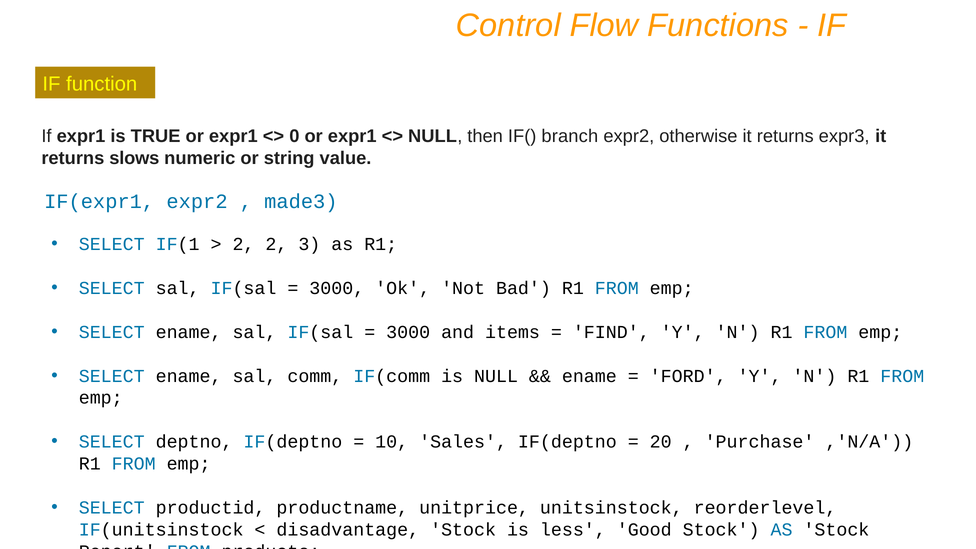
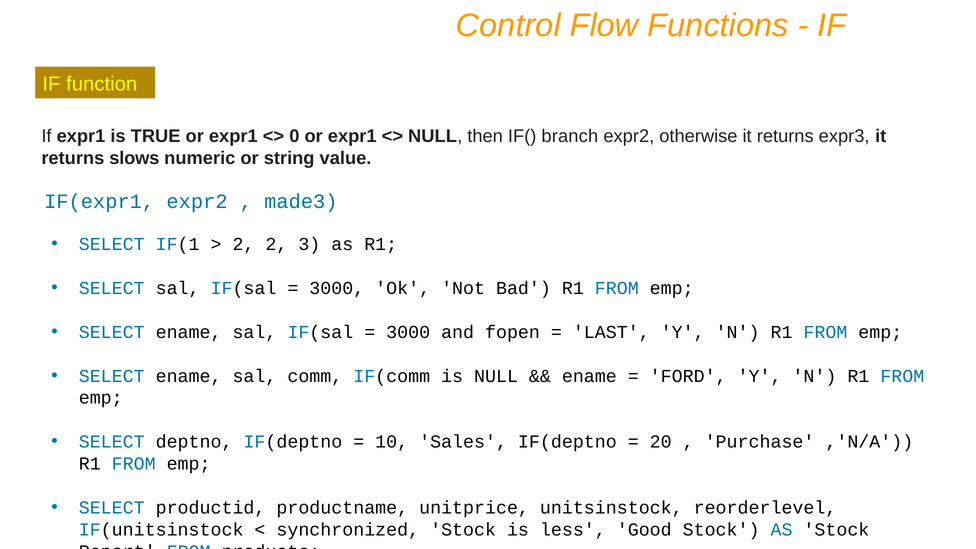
items: items -> fopen
FIND: FIND -> LAST
disadvantage: disadvantage -> synchronized
